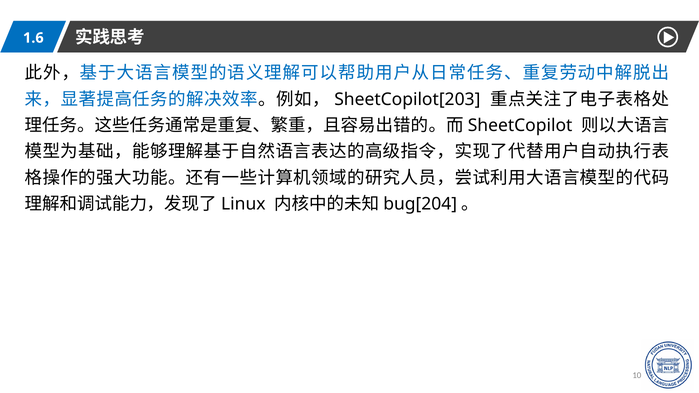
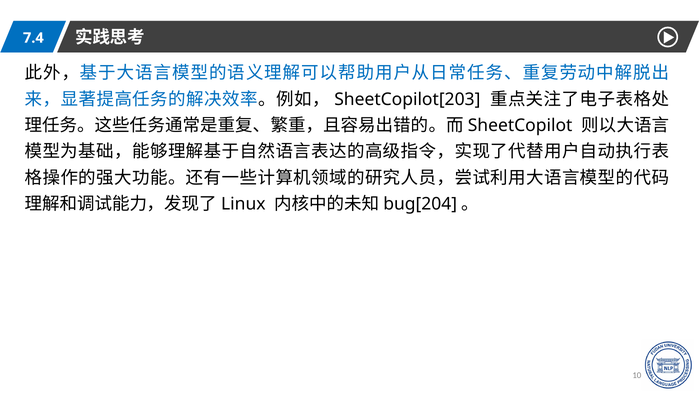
1.6: 1.6 -> 7.4
